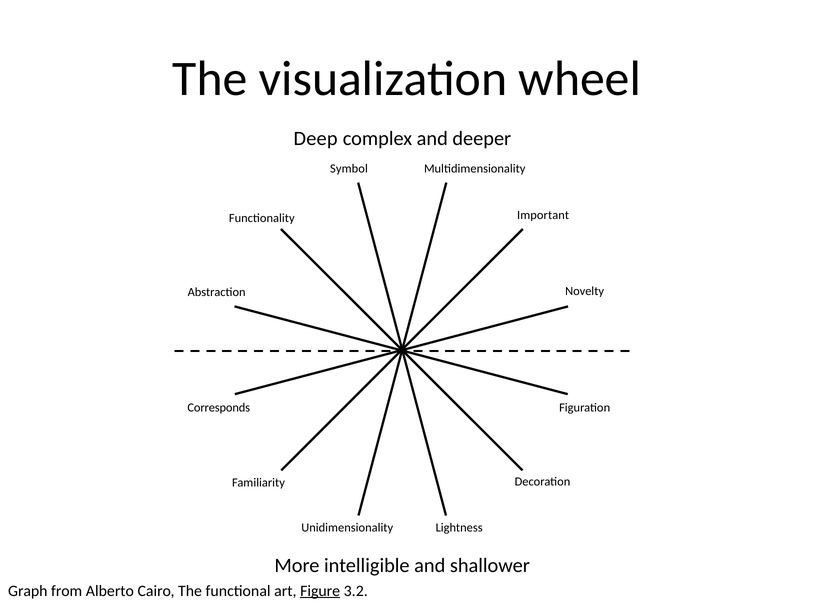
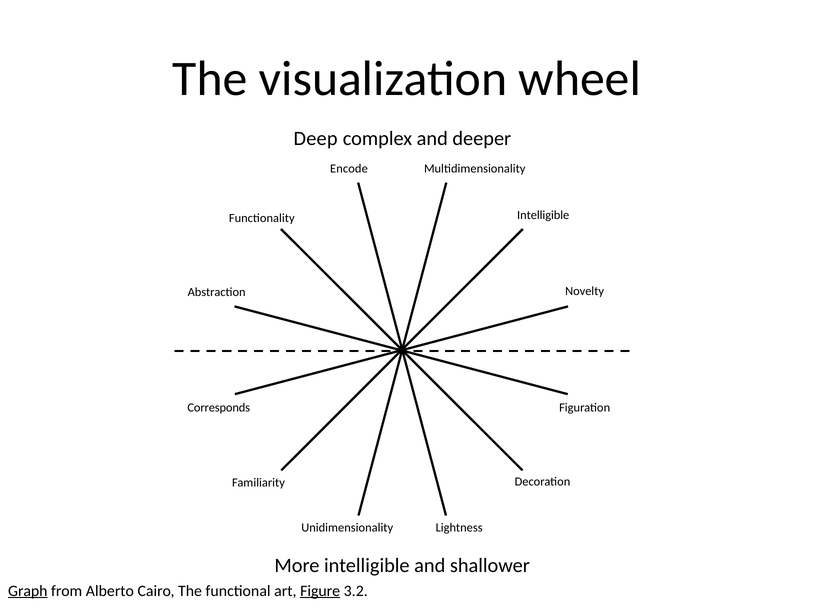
Symbol: Symbol -> Encode
Important at (543, 215): Important -> Intelligible
Graph underline: none -> present
